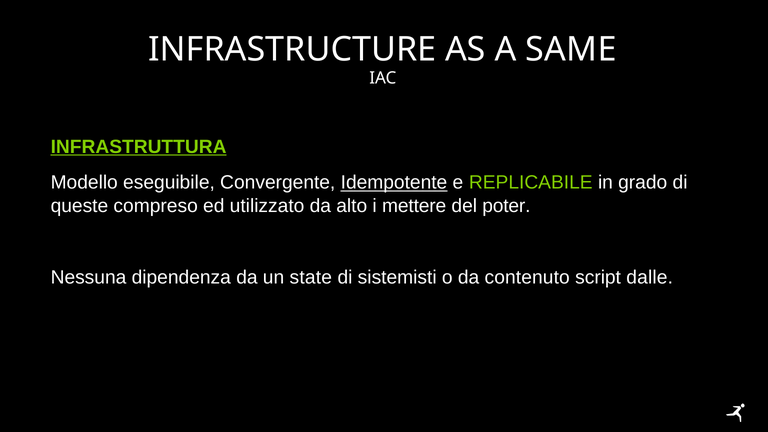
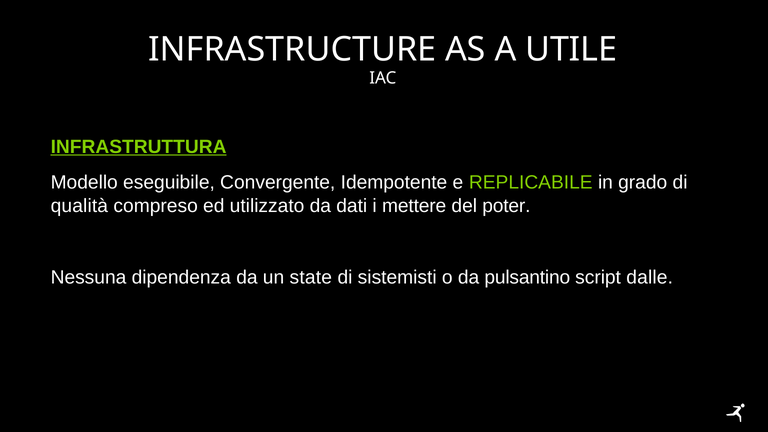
SAME: SAME -> UTILE
Idempotente underline: present -> none
queste: queste -> qualità
alto: alto -> dati
contenuto: contenuto -> pulsantino
